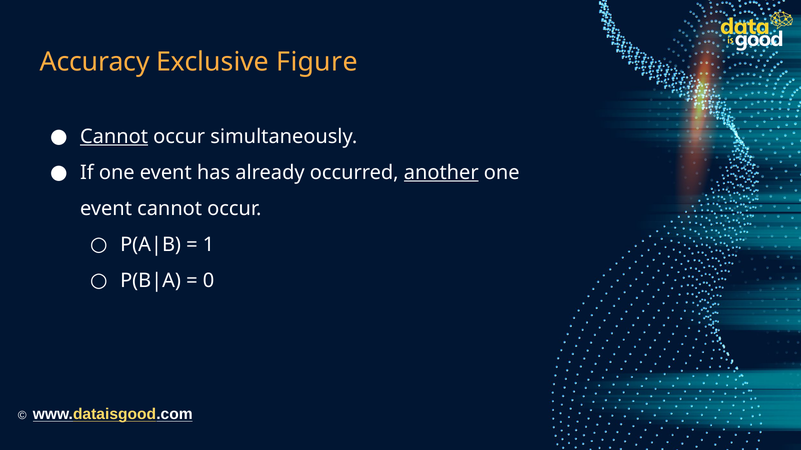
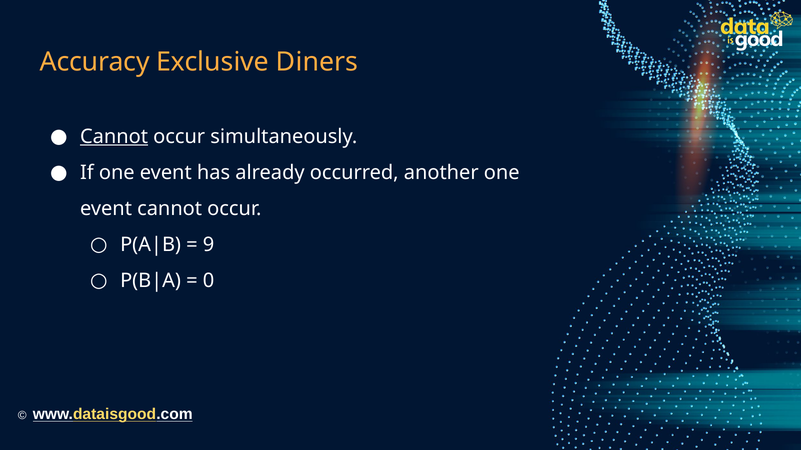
Figure: Figure -> Diners
another underline: present -> none
1: 1 -> 9
